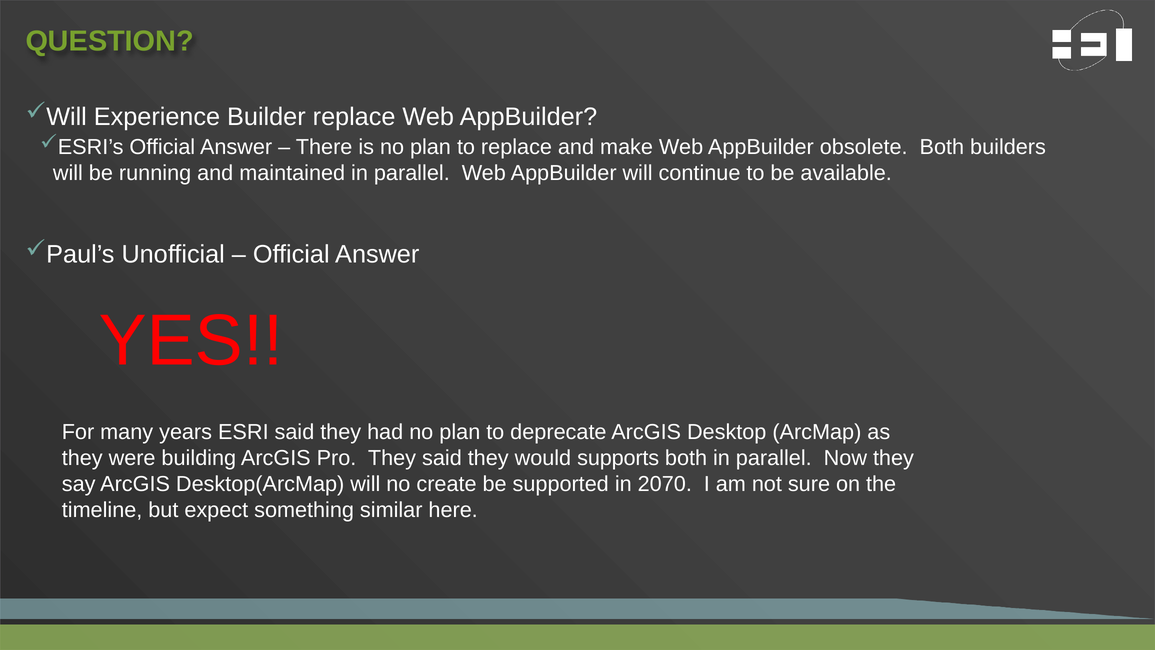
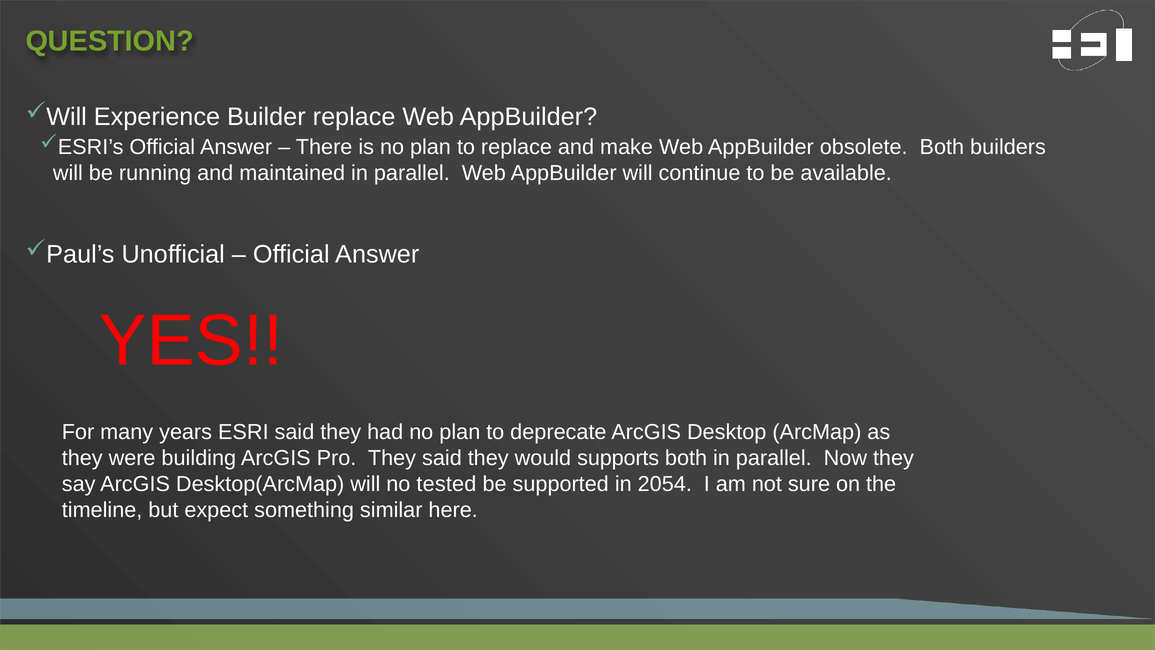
create: create -> tested
2070: 2070 -> 2054
